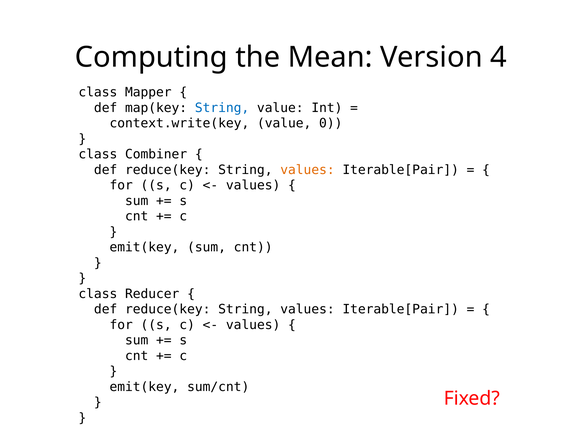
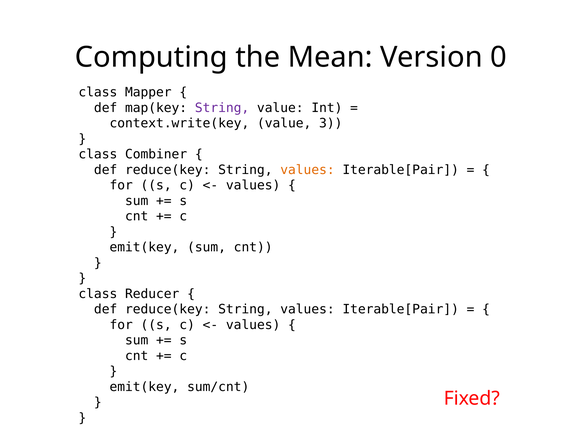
4: 4 -> 0
String at (222, 108) colour: blue -> purple
0: 0 -> 3
